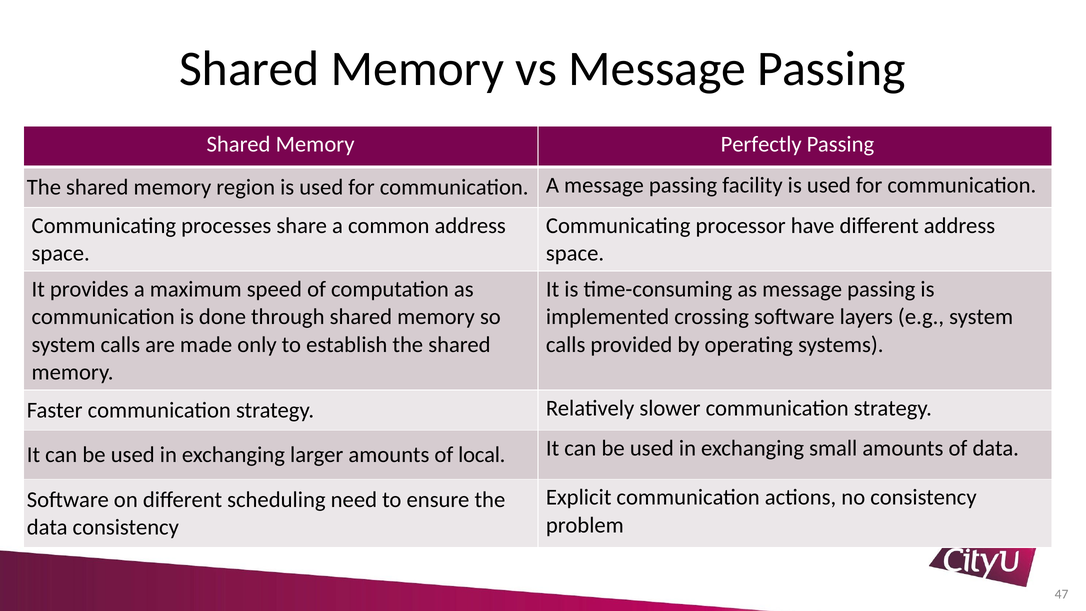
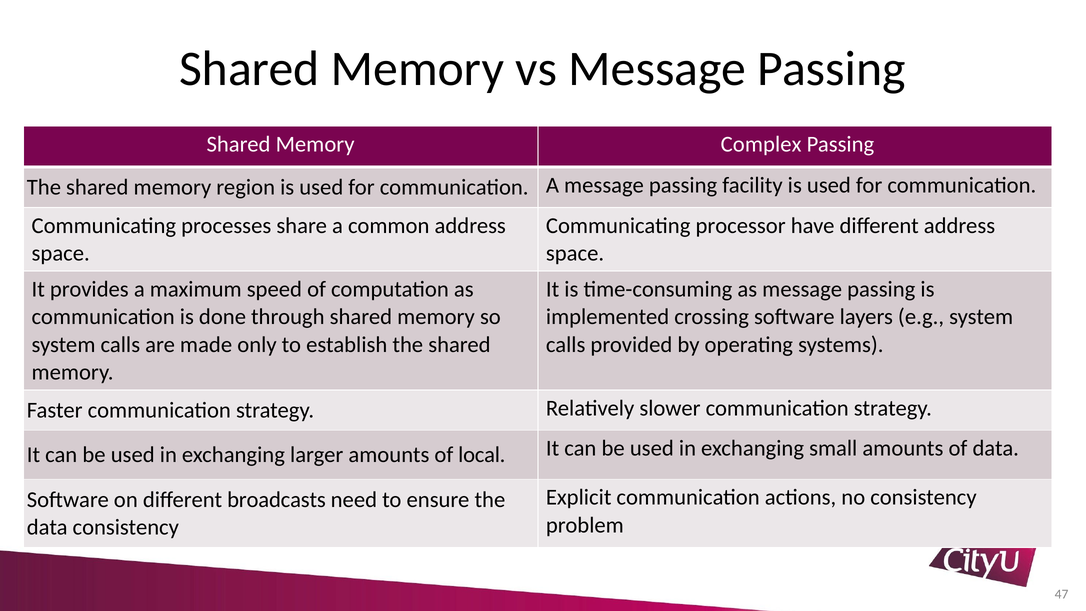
Perfectly: Perfectly -> Complex
scheduling: scheduling -> broadcasts
